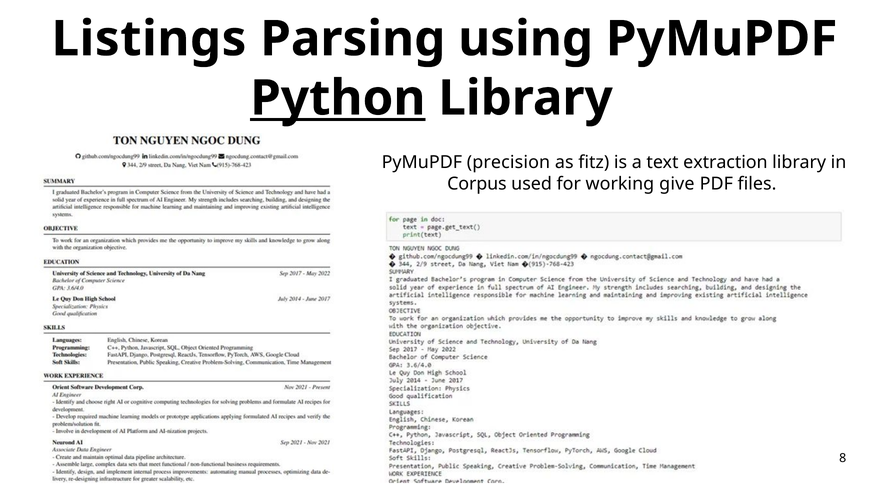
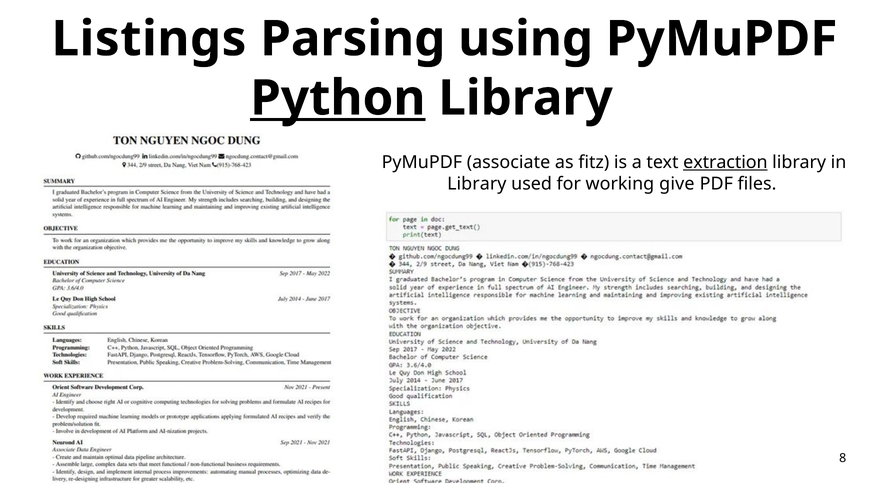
precision: precision -> associate
extraction underline: none -> present
Corpus at (477, 184): Corpus -> Library
